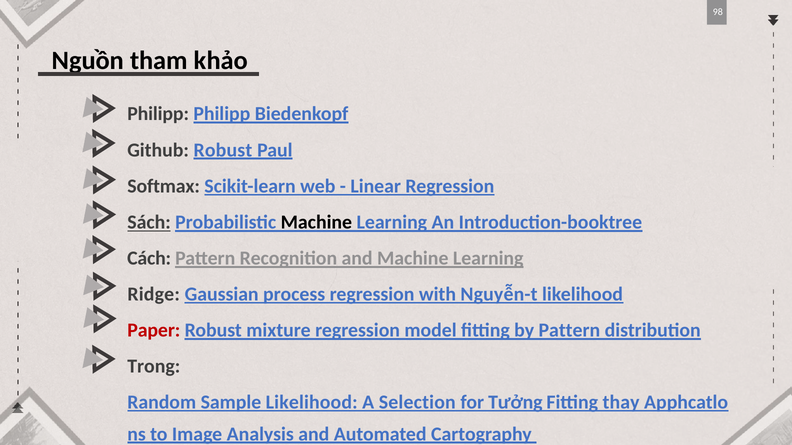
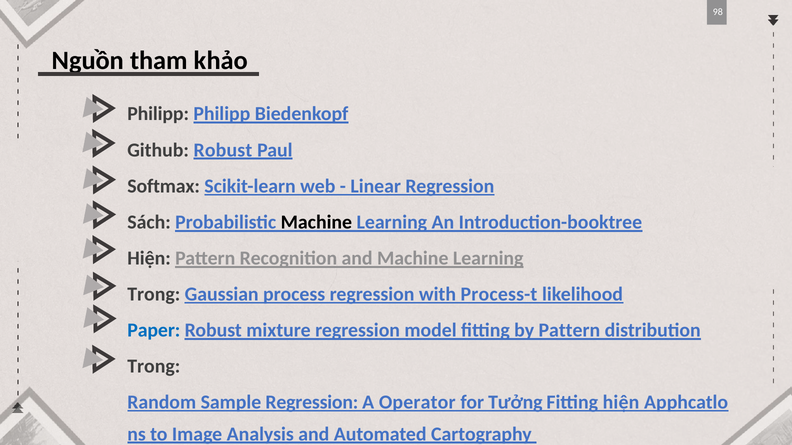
Sách underline: present -> none
Cách at (149, 259): Cách -> Hiện
Ridge at (154, 295): Ridge -> Trong
Nguyễn-t: Nguyễn-t -> Process-t
Paper colour: red -> blue
Sample Likelihood: Likelihood -> Regression
Selection: Selection -> Operator
Fitting thay: thay -> hiện
